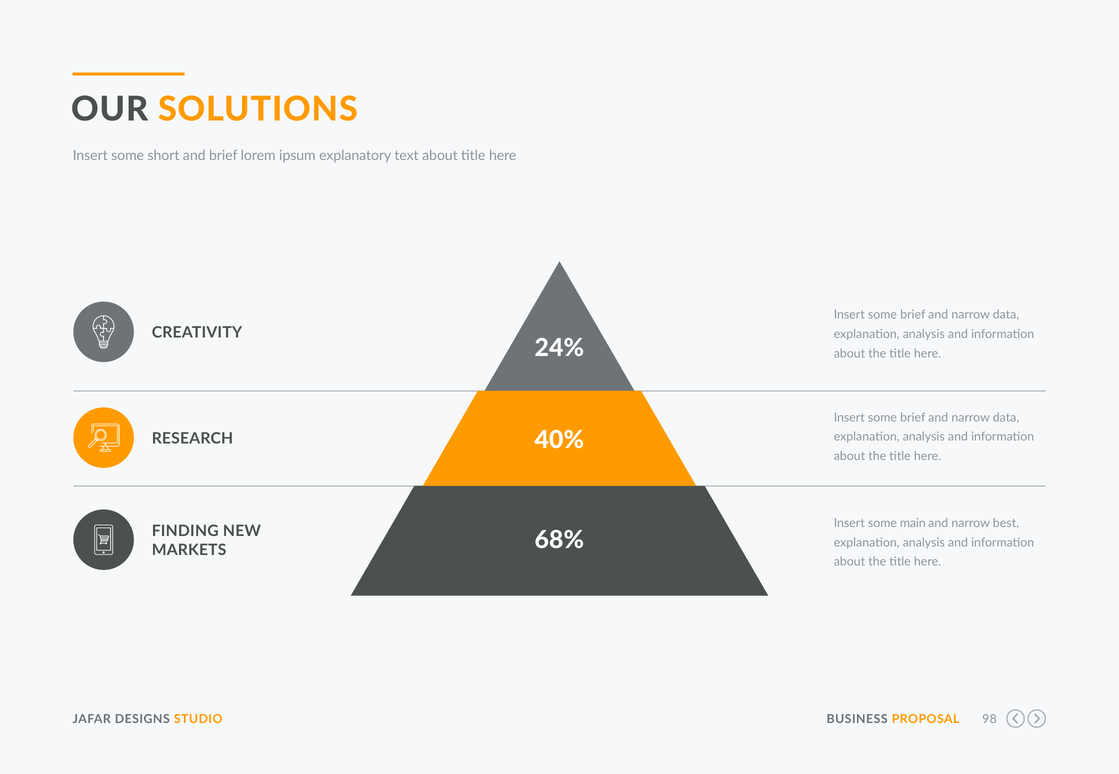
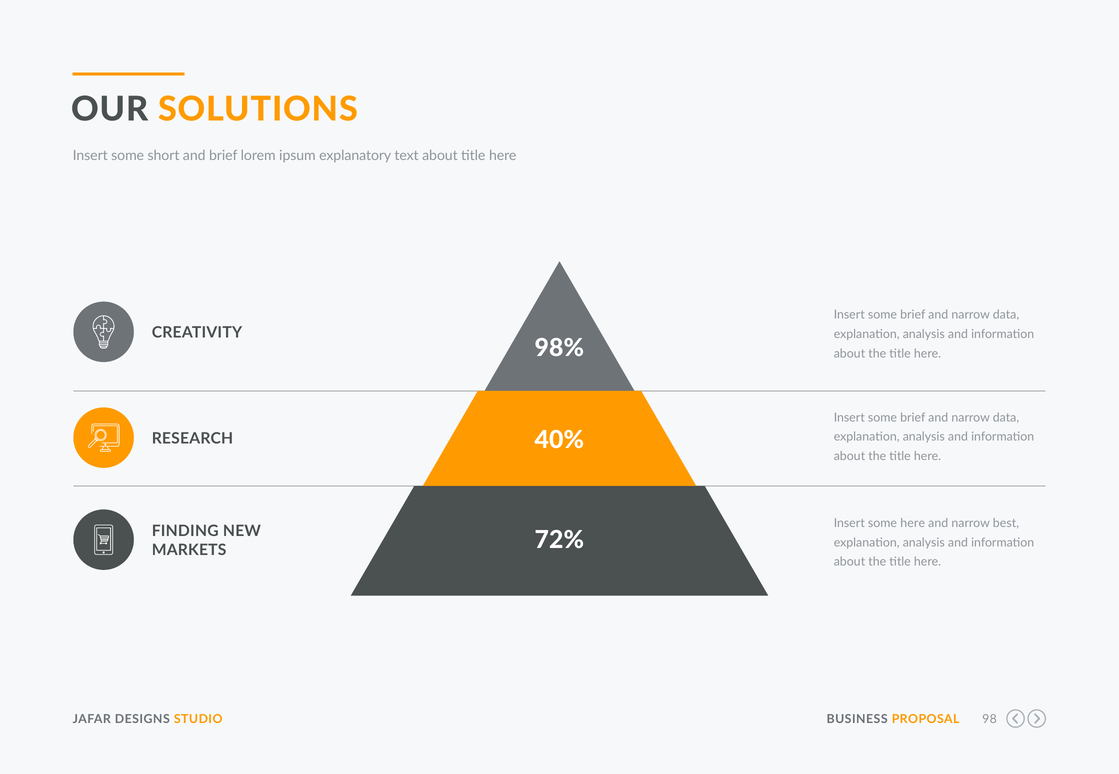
24%: 24% -> 98%
some main: main -> here
68%: 68% -> 72%
